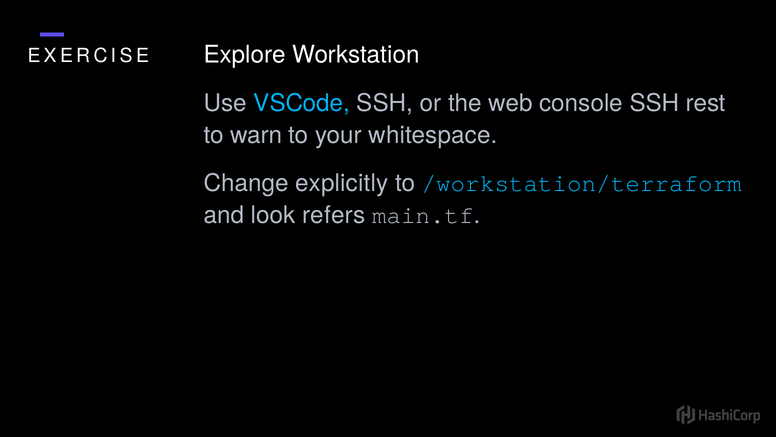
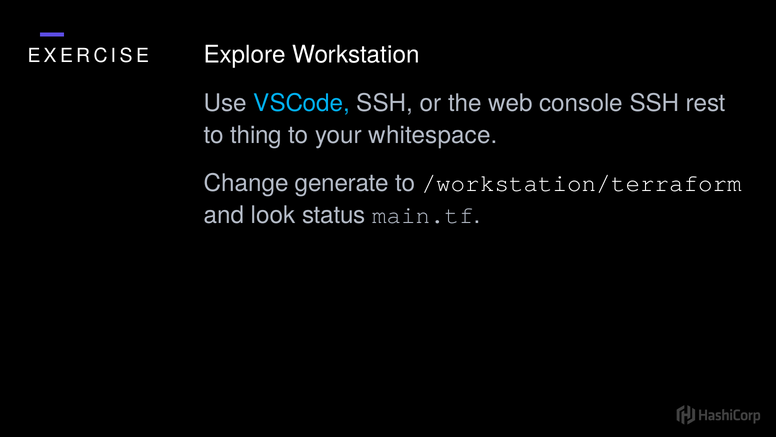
warn: warn -> thing
explicitly: explicitly -> generate
/workstation/terraform colour: light blue -> white
refers: refers -> status
